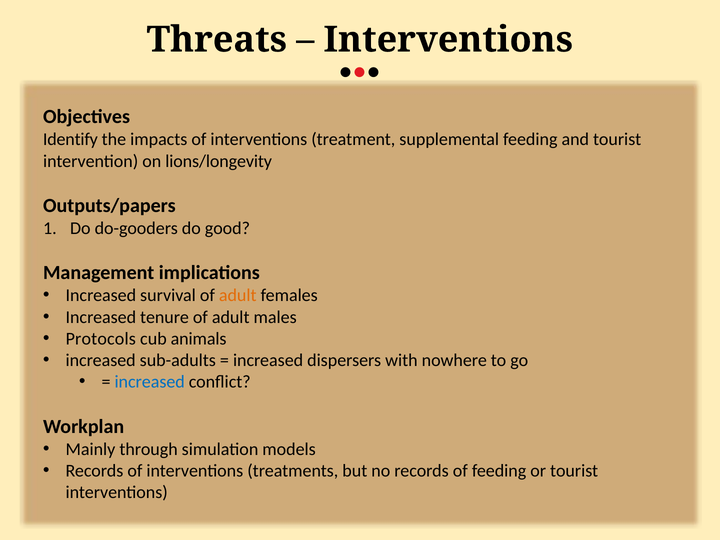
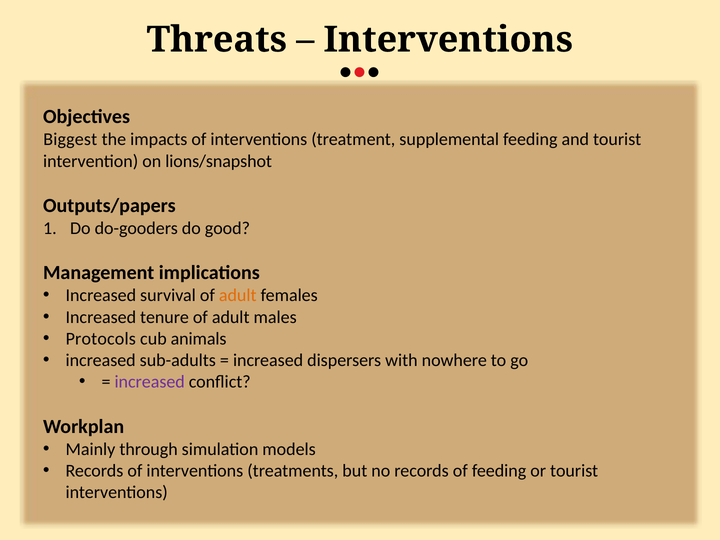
Identify: Identify -> Biggest
lions/longevity: lions/longevity -> lions/snapshot
increased at (150, 382) colour: blue -> purple
